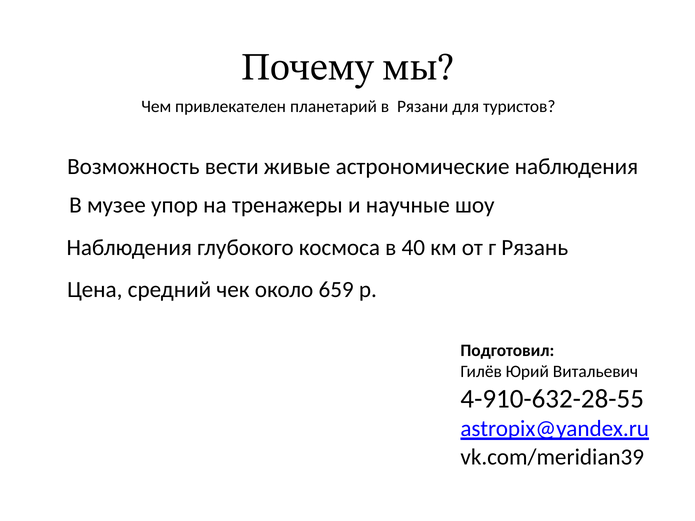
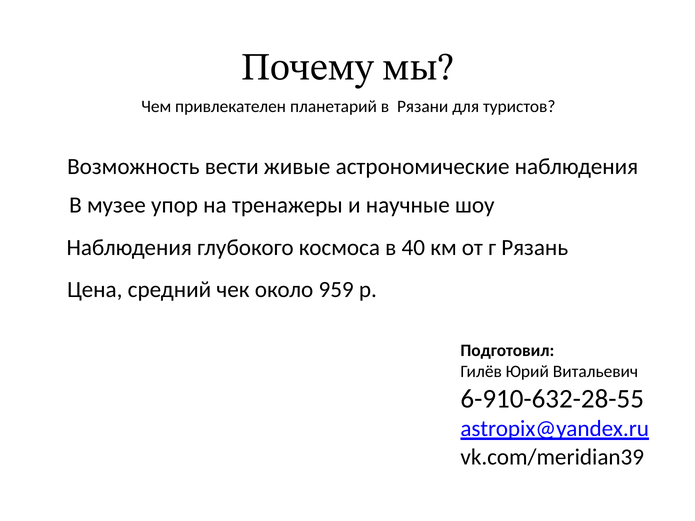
659: 659 -> 959
4-910-632-28-55: 4-910-632-28-55 -> 6-910-632-28-55
